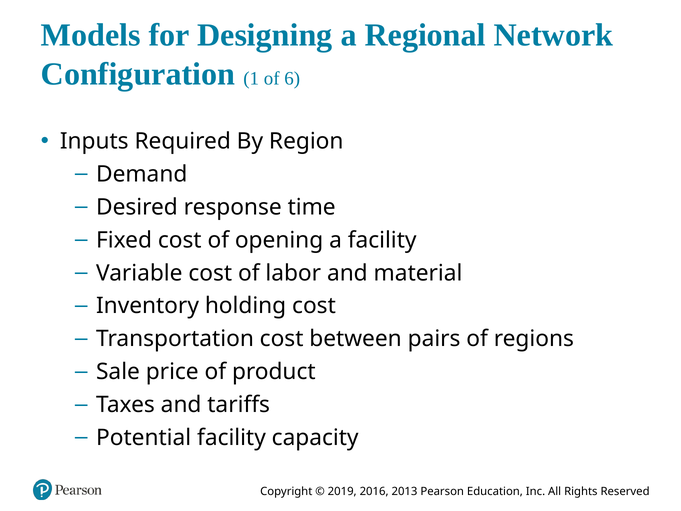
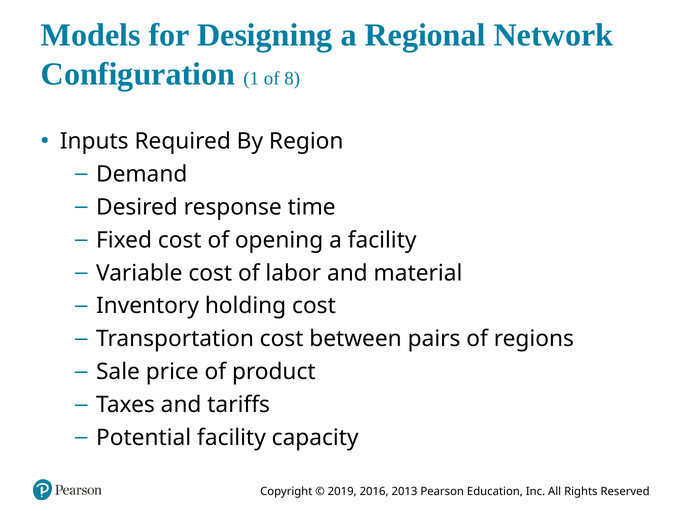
6: 6 -> 8
